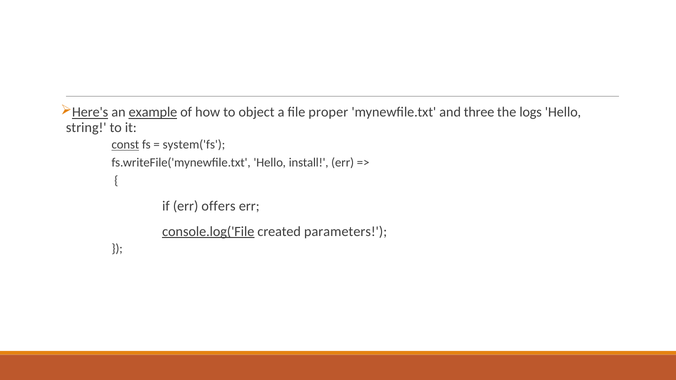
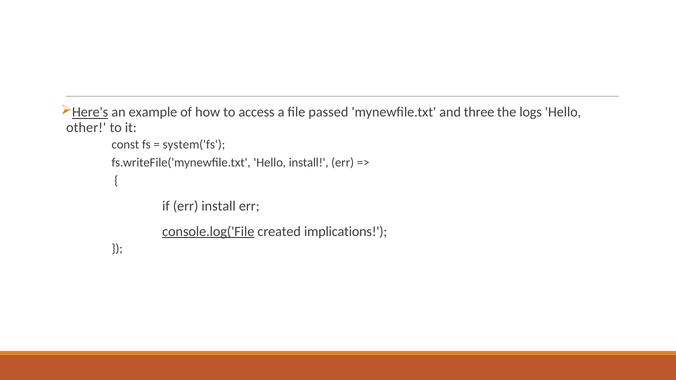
example underline: present -> none
object: object -> access
proper: proper -> passed
string: string -> other
const underline: present -> none
err offers: offers -> install
parameters: parameters -> implications
